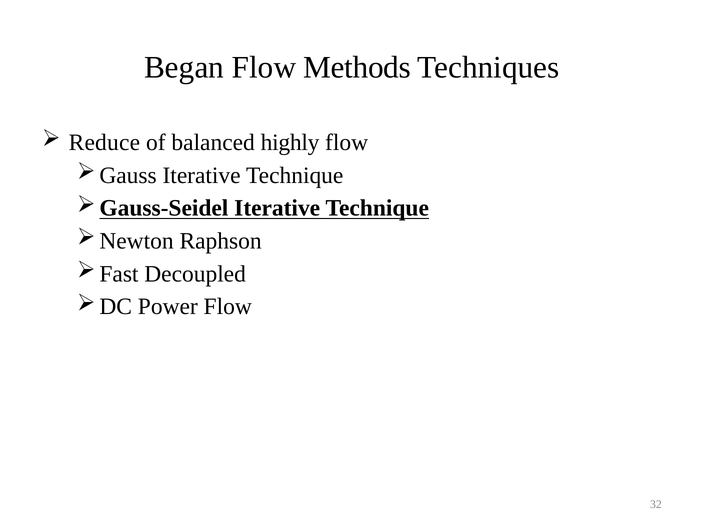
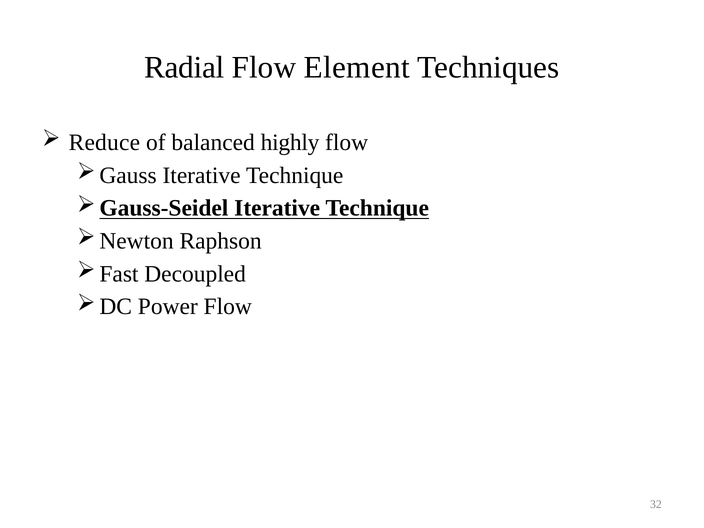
Began: Began -> Radial
Methods: Methods -> Element
